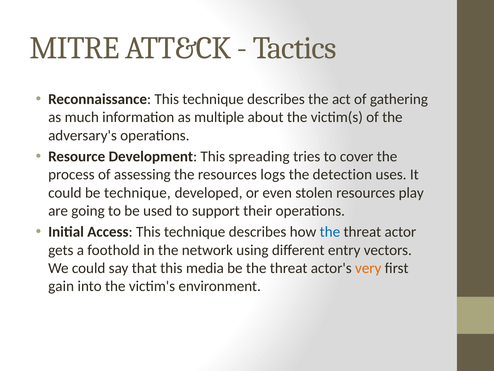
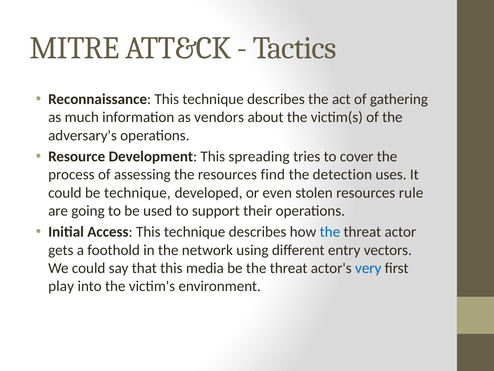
multiple: multiple -> vendors
logs: logs -> find
play: play -> rule
very colour: orange -> blue
gain: gain -> play
